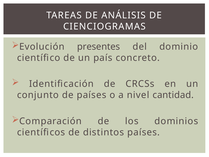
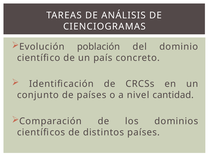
presentes: presentes -> población
